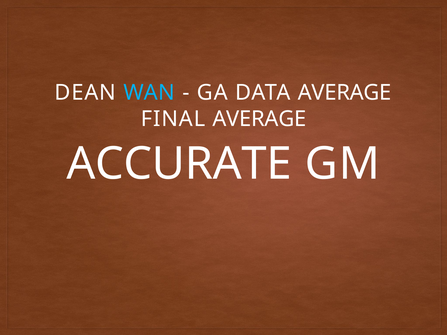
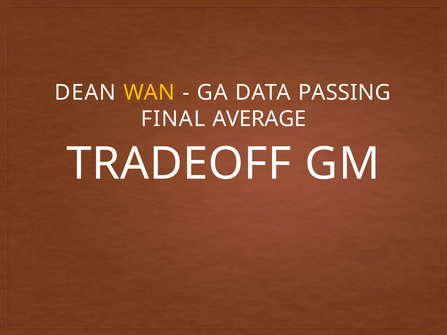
WAN colour: light blue -> yellow
DATA AVERAGE: AVERAGE -> PASSING
ACCURATE: ACCURATE -> TRADEOFF
